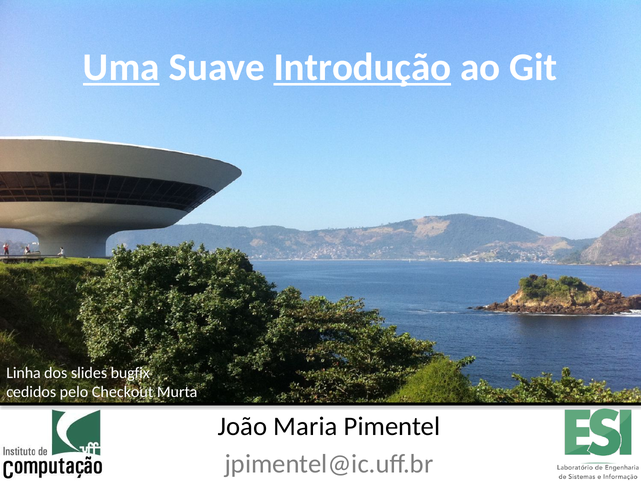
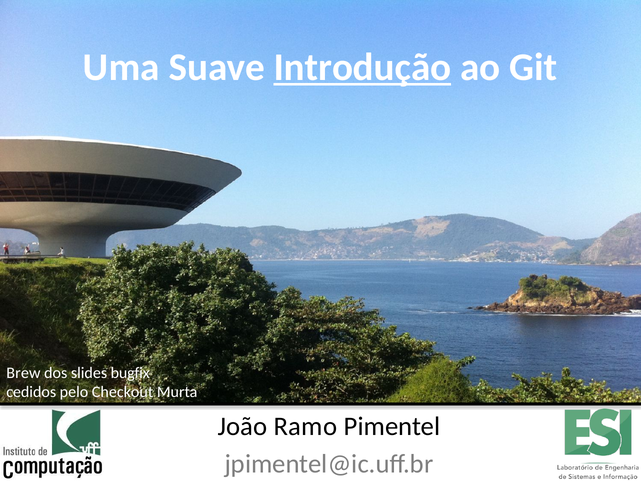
Uma underline: present -> none
Linha: Linha -> Brew
Maria: Maria -> Ramo
